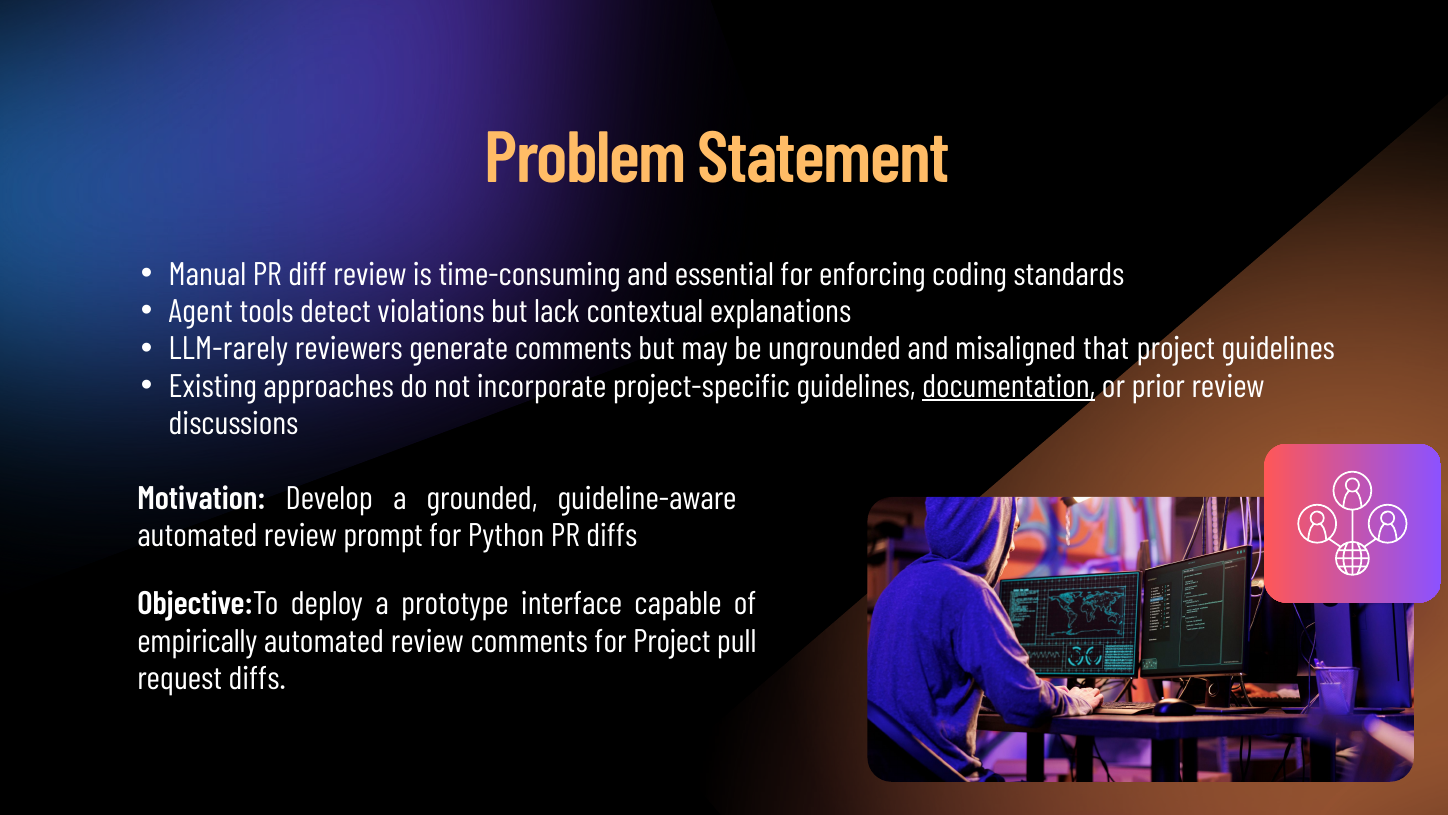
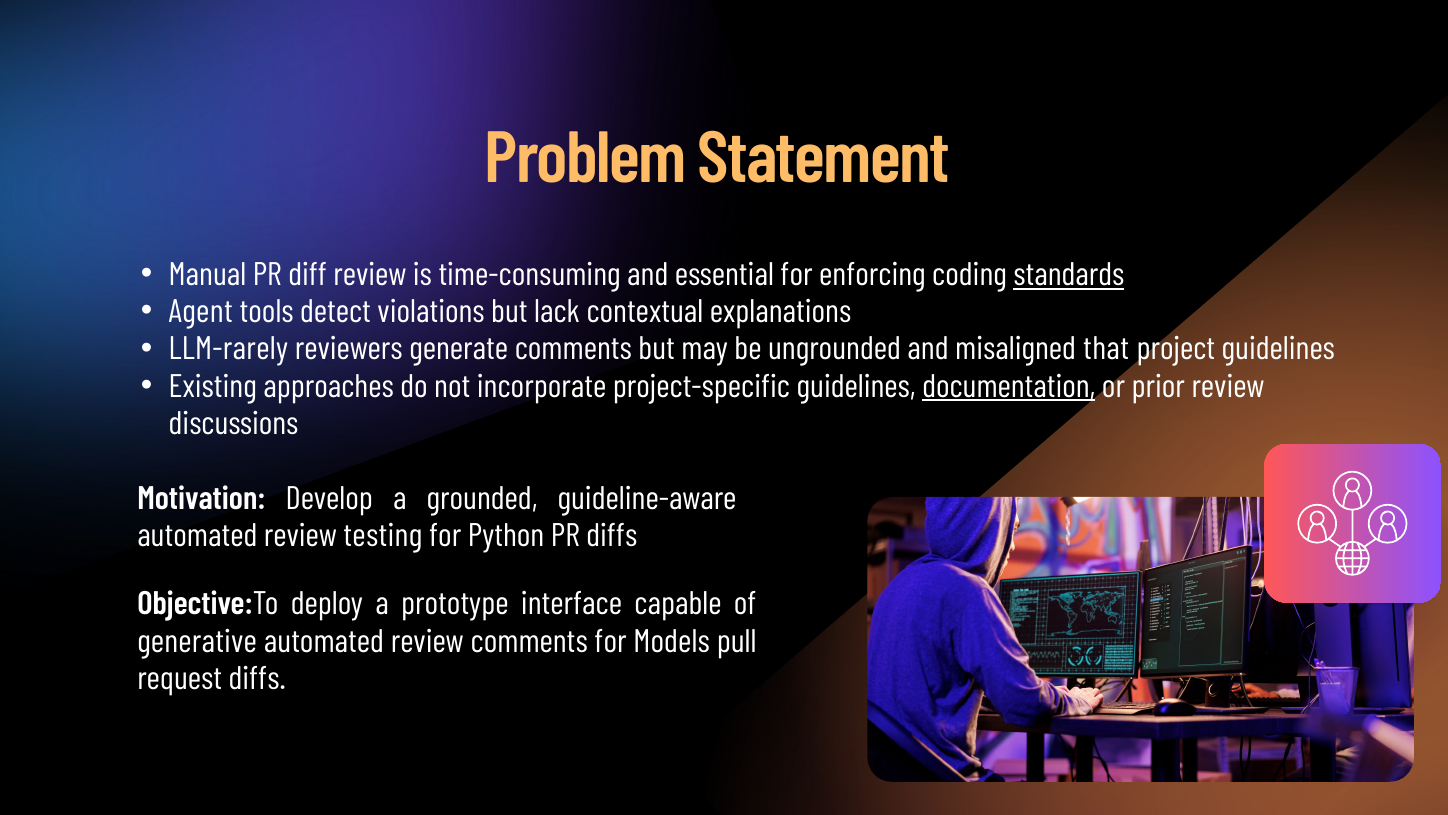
standards underline: none -> present
prompt: prompt -> testing
empirically: empirically -> generative
for Project: Project -> Models
